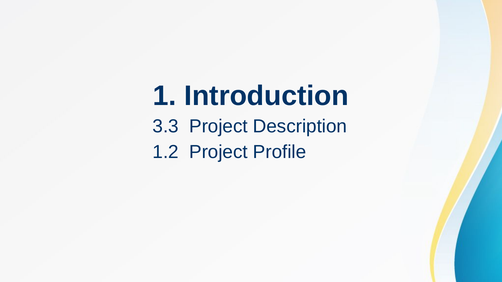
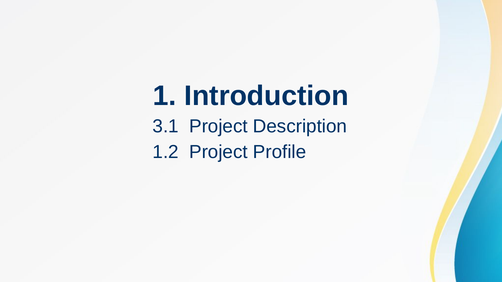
3.3: 3.3 -> 3.1
